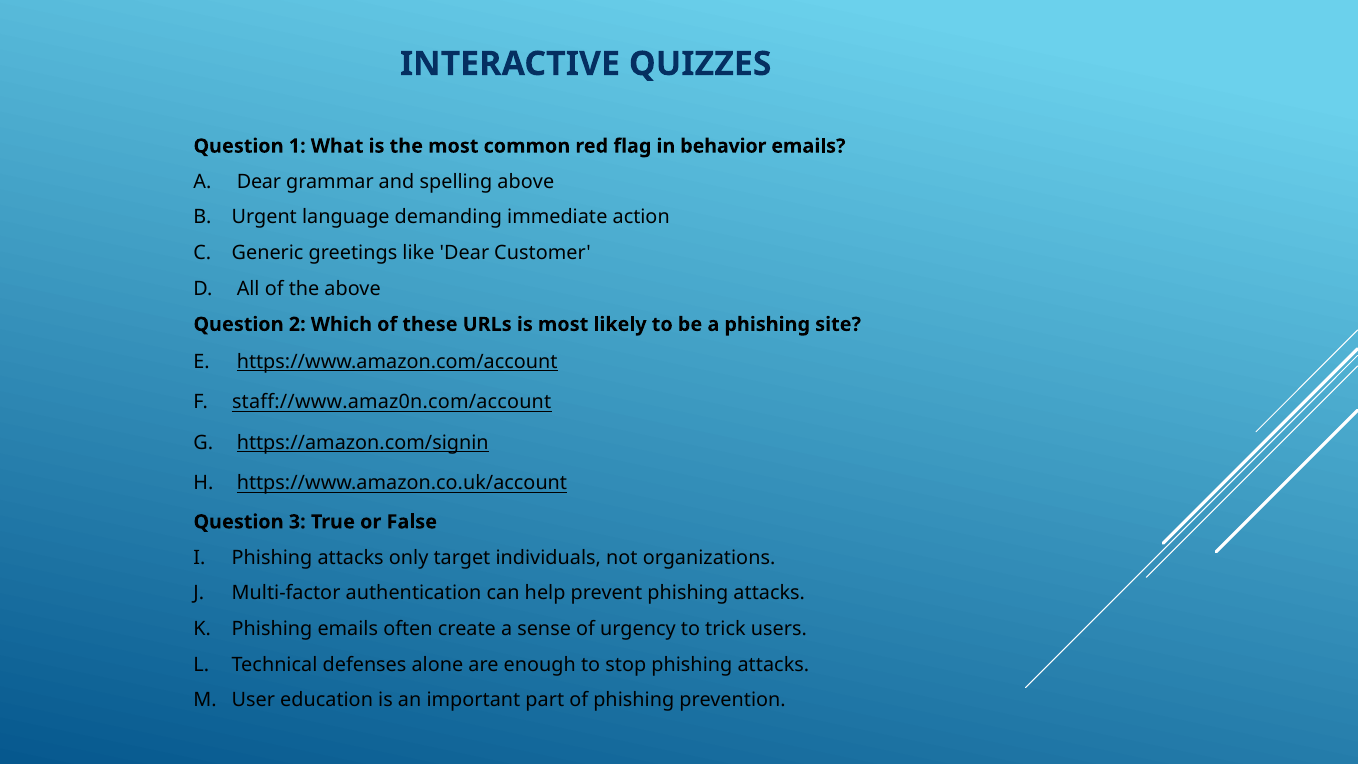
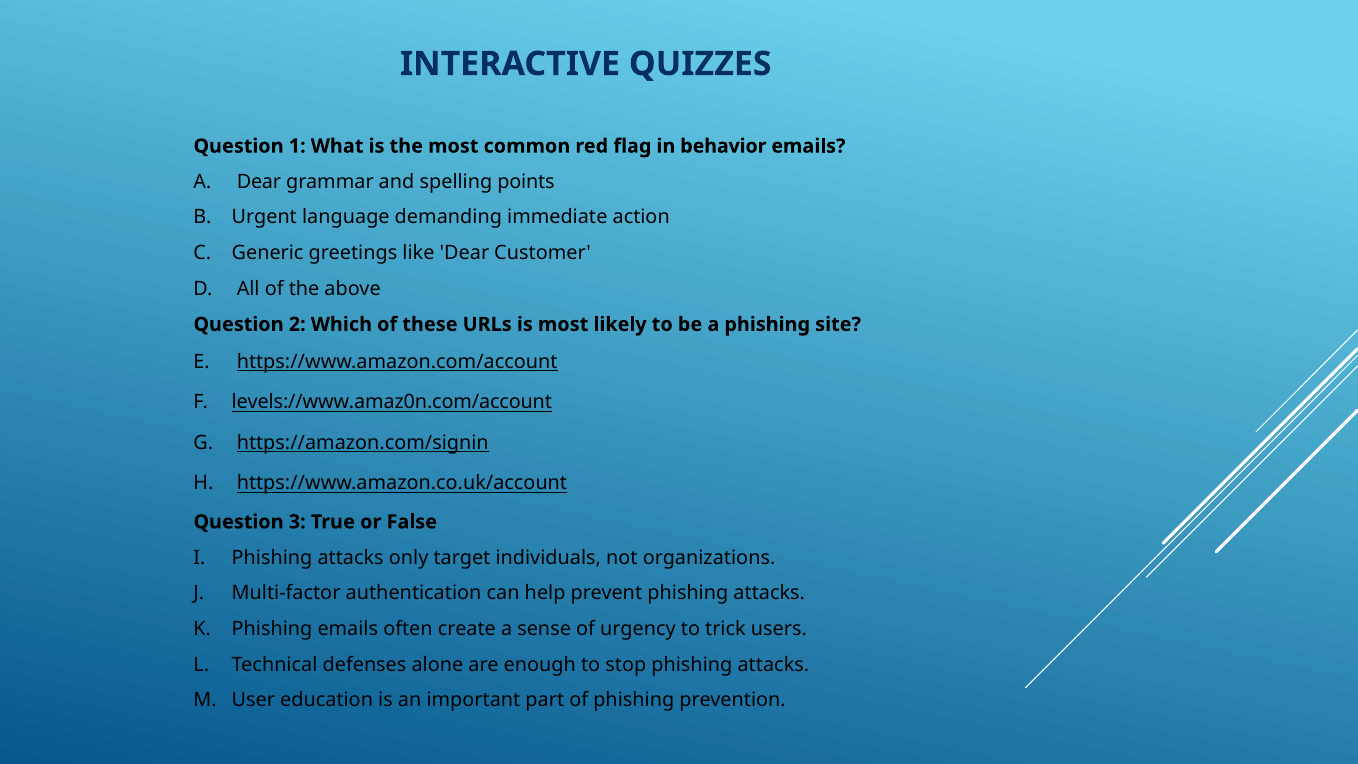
spelling above: above -> points
staff://www.amaz0n.com/account: staff://www.amaz0n.com/account -> levels://www.amaz0n.com/account
